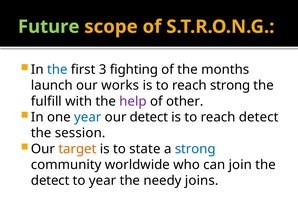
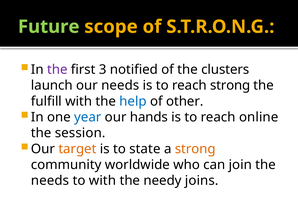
the at (57, 70) colour: blue -> purple
fighting: fighting -> notified
months: months -> clusters
our works: works -> needs
help colour: purple -> blue
our detect: detect -> hands
reach detect: detect -> online
strong at (195, 149) colour: blue -> orange
detect at (50, 181): detect -> needs
to year: year -> with
